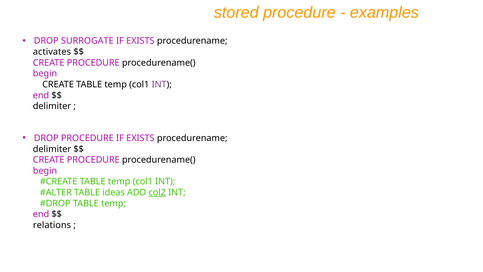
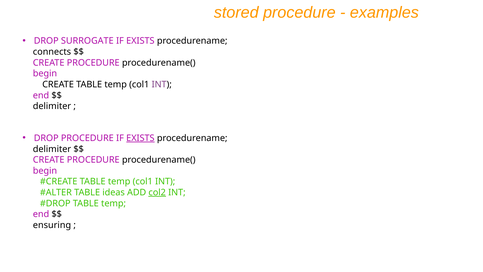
activates: activates -> connects
EXISTS at (140, 138) underline: none -> present
relations: relations -> ensuring
